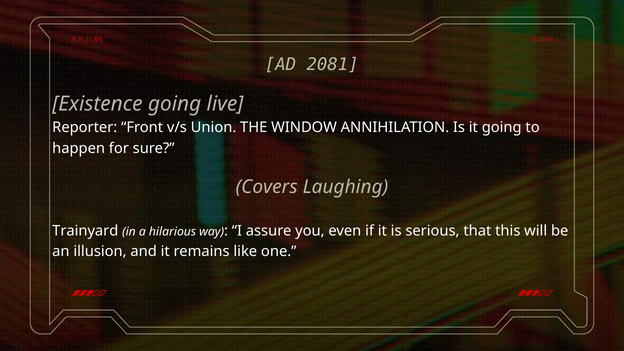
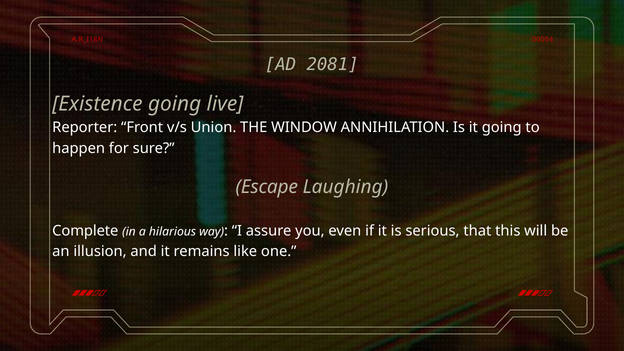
Covers: Covers -> Escape
Trainyard: Trainyard -> Complete
